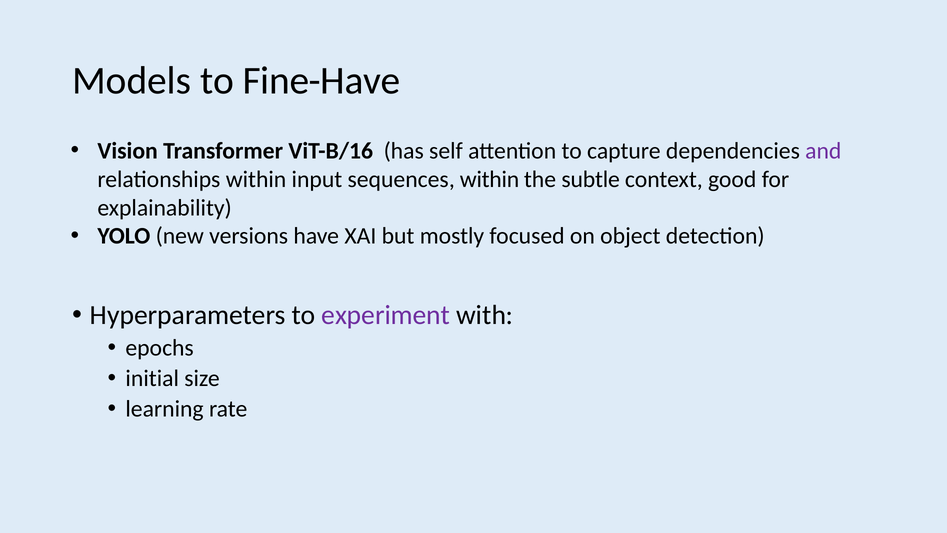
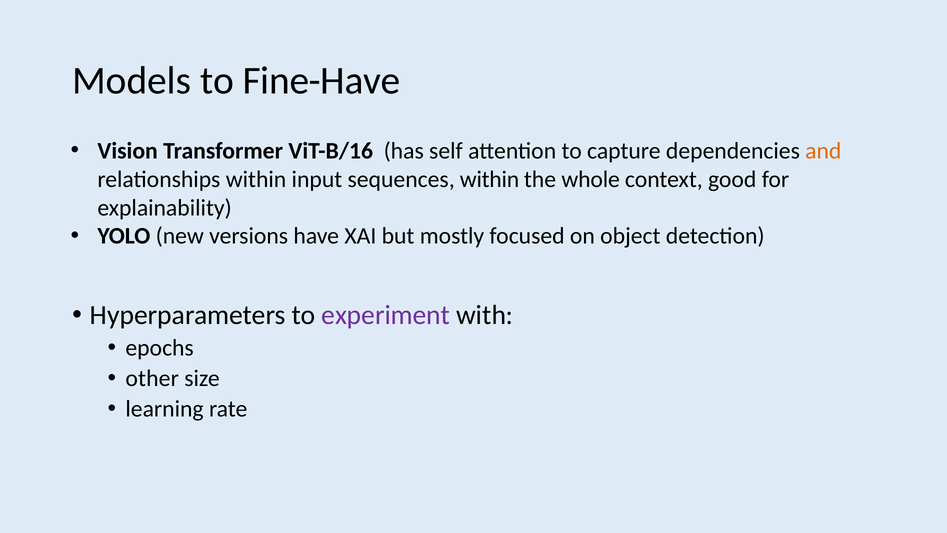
and colour: purple -> orange
subtle: subtle -> whole
initial: initial -> other
